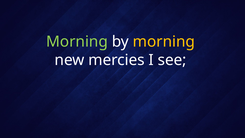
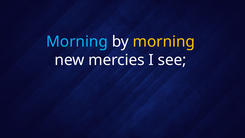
Morning at (77, 42) colour: light green -> light blue
